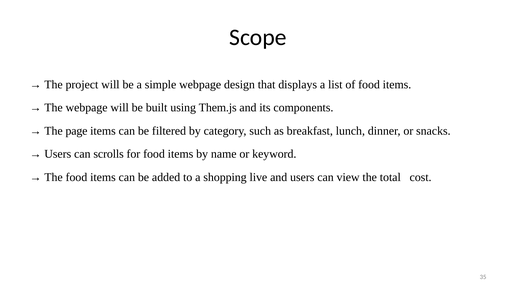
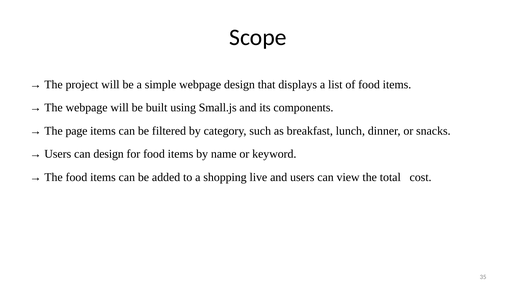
Them.js: Them.js -> Small.js
can scrolls: scrolls -> design
